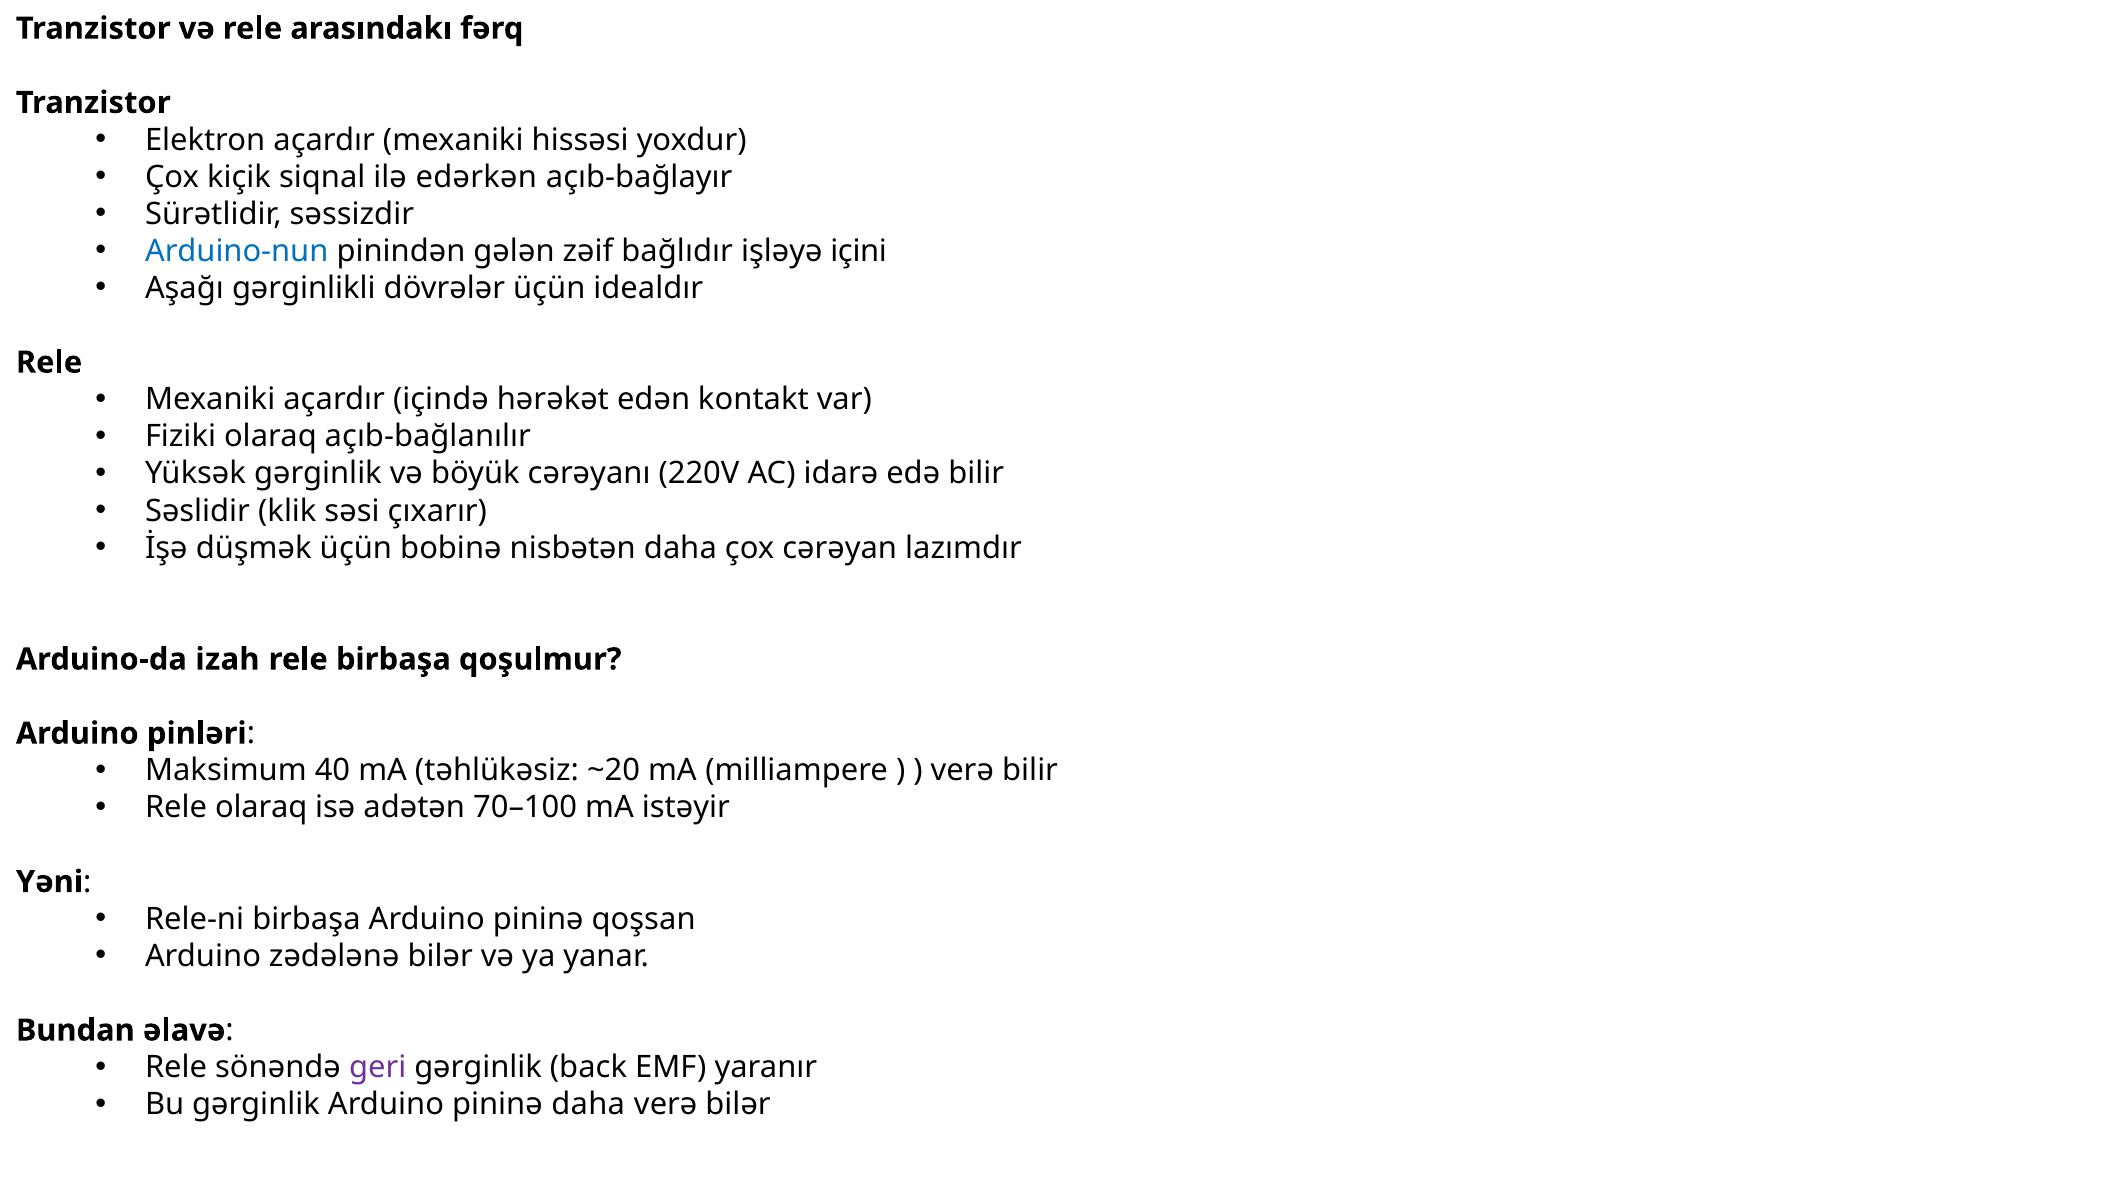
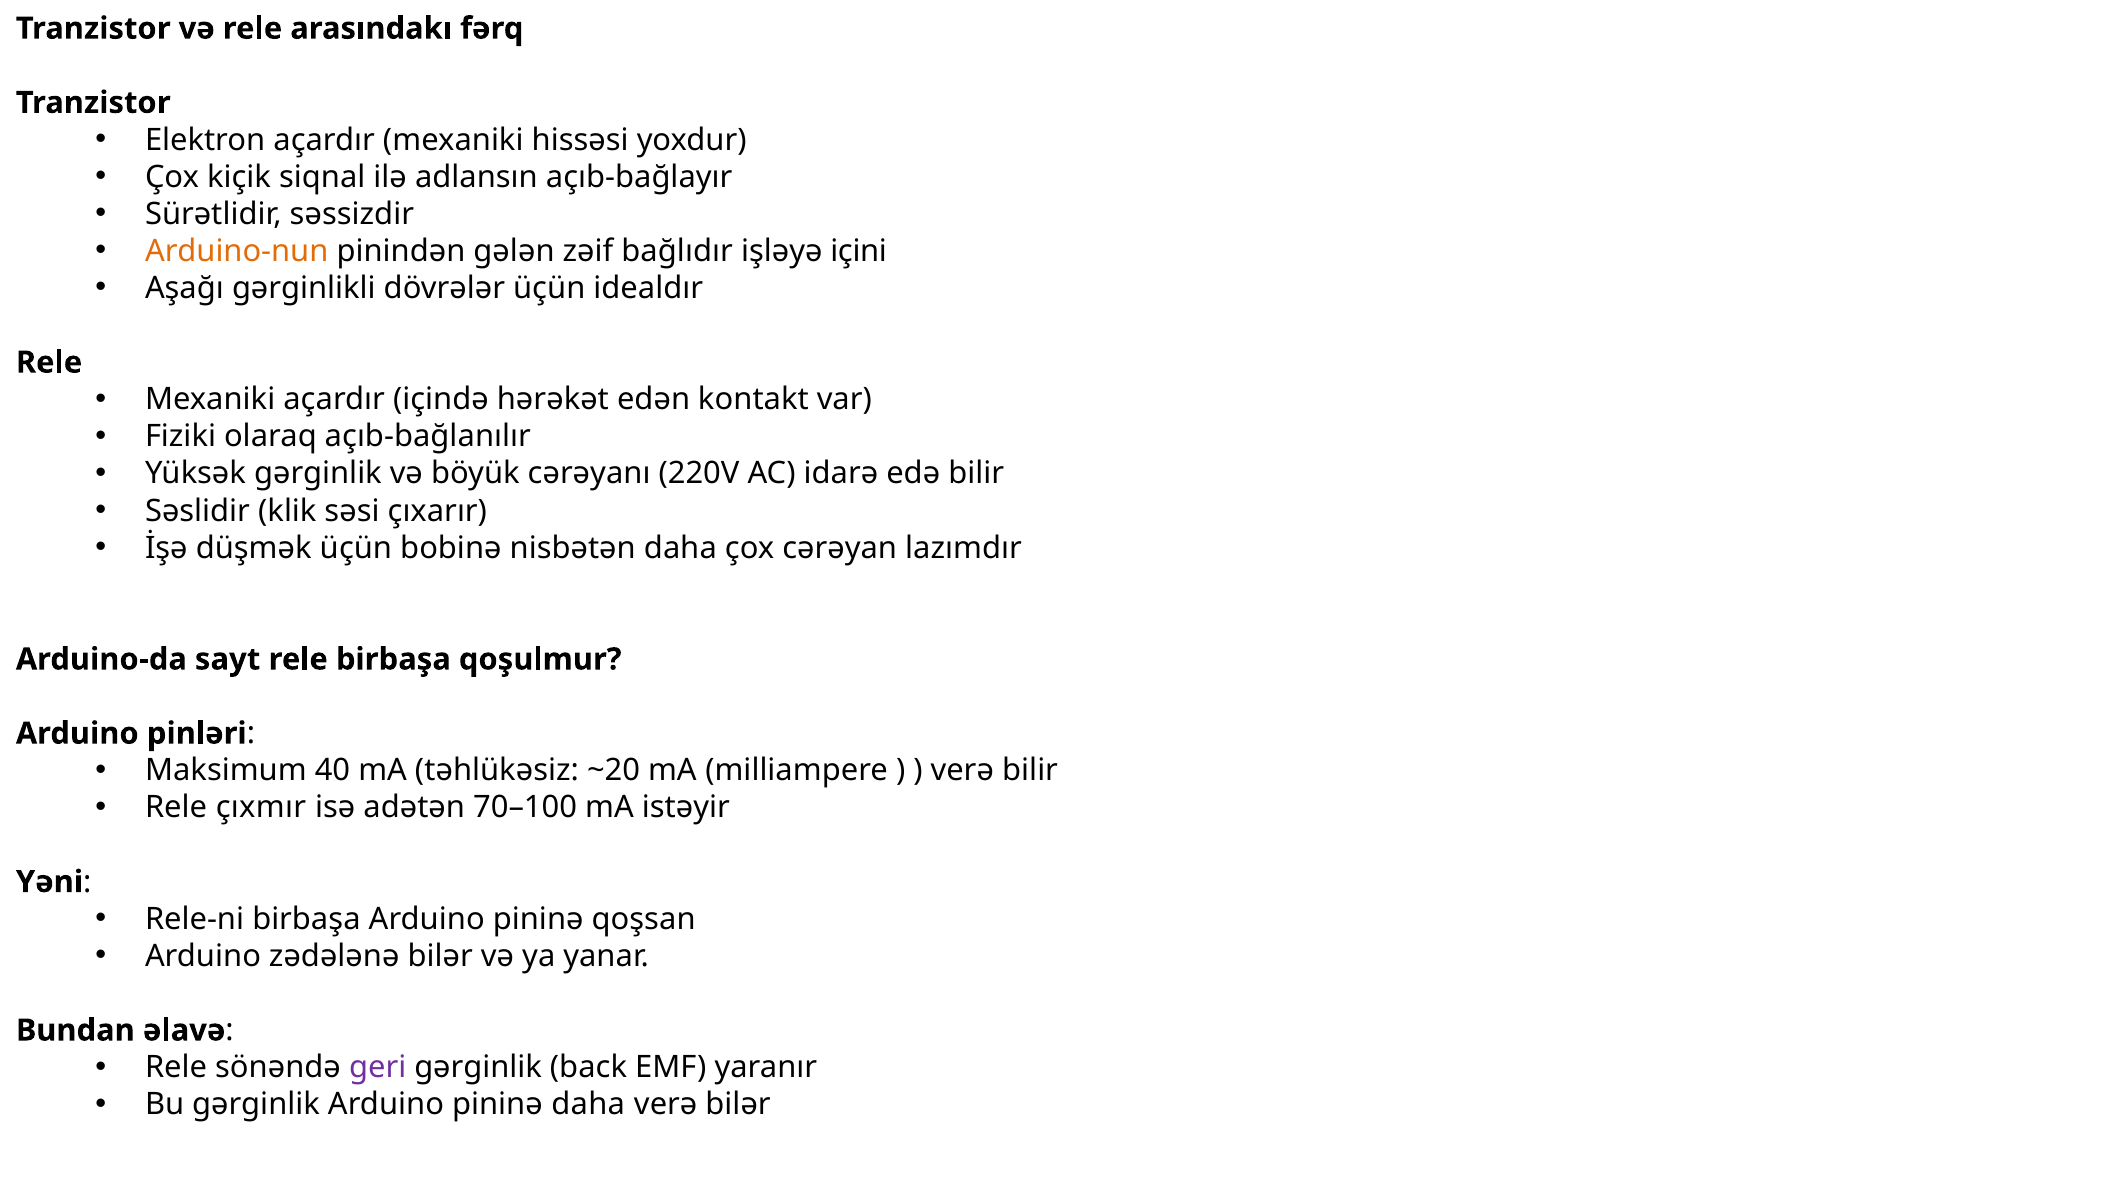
edərkən: edərkən -> adlansın
Arduino-nun colour: blue -> orange
izah: izah -> sayt
Rele olaraq: olaraq -> çıxmır
